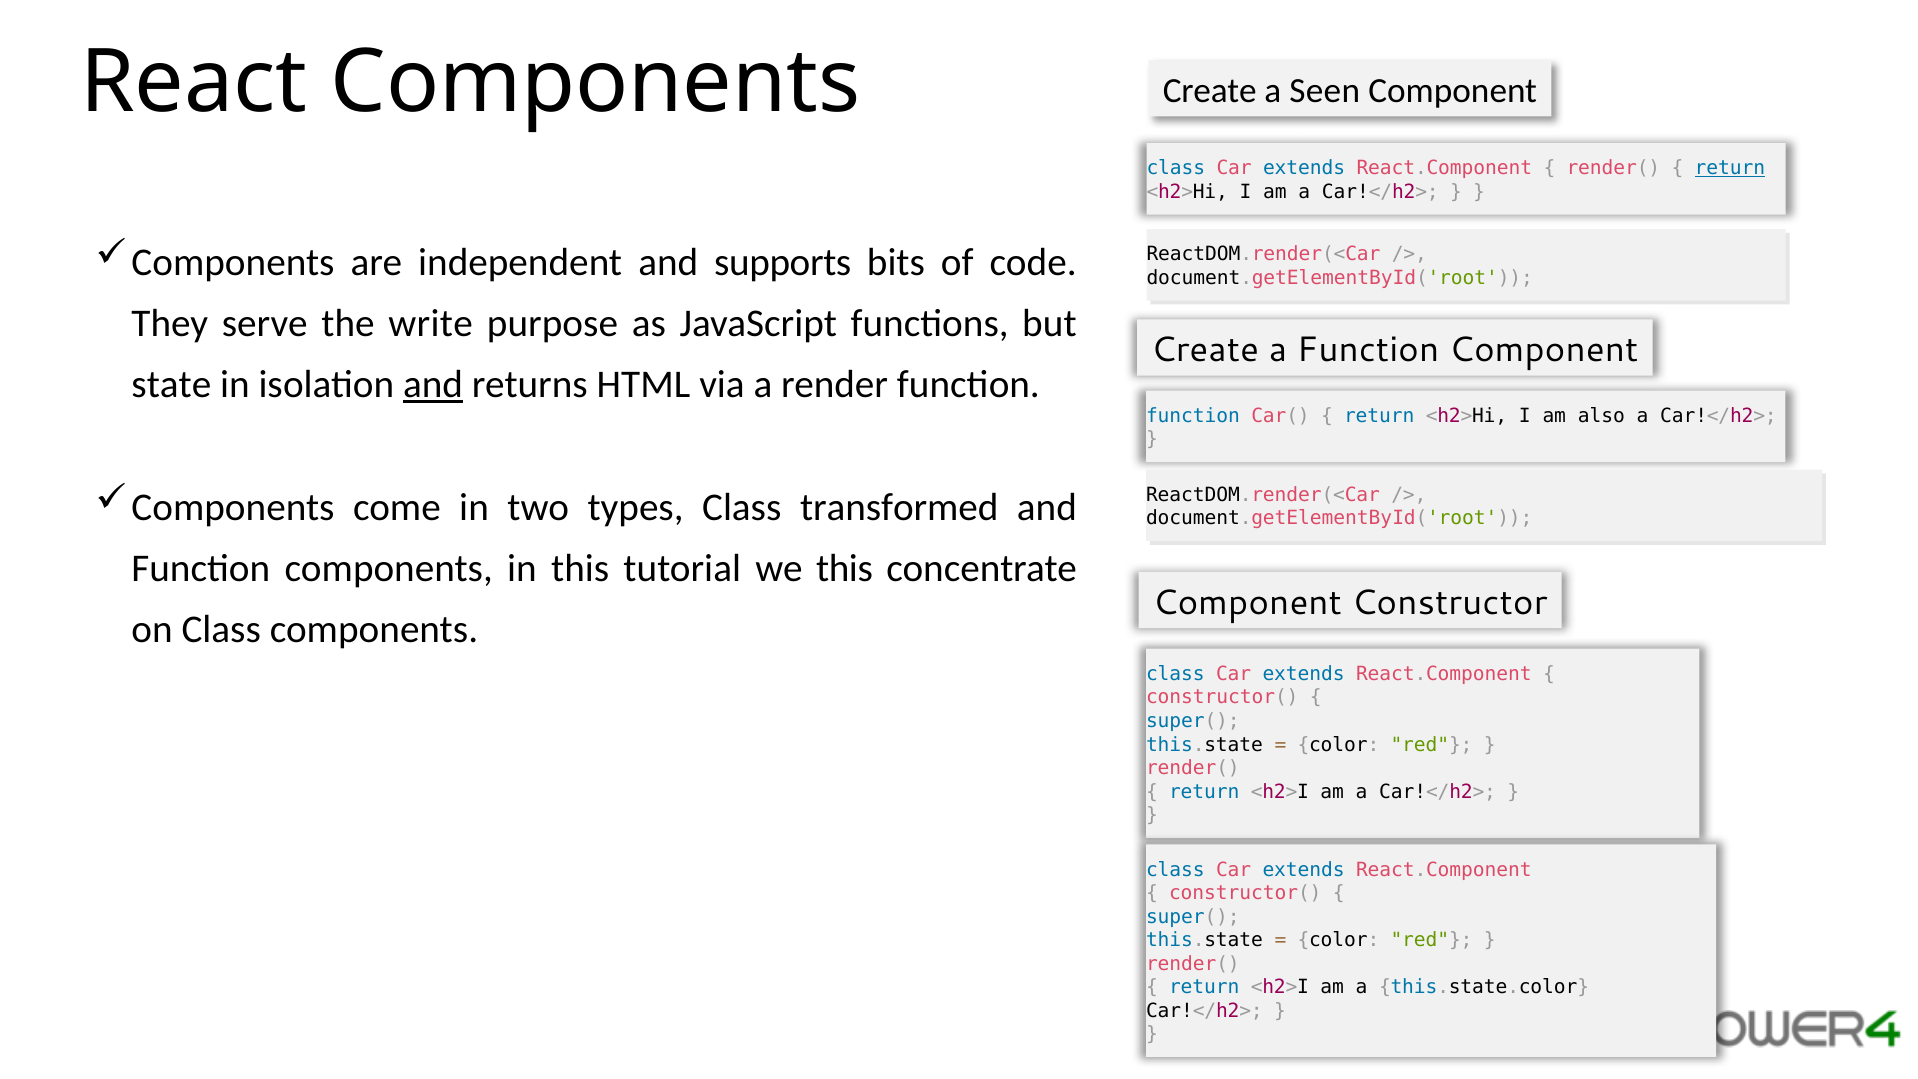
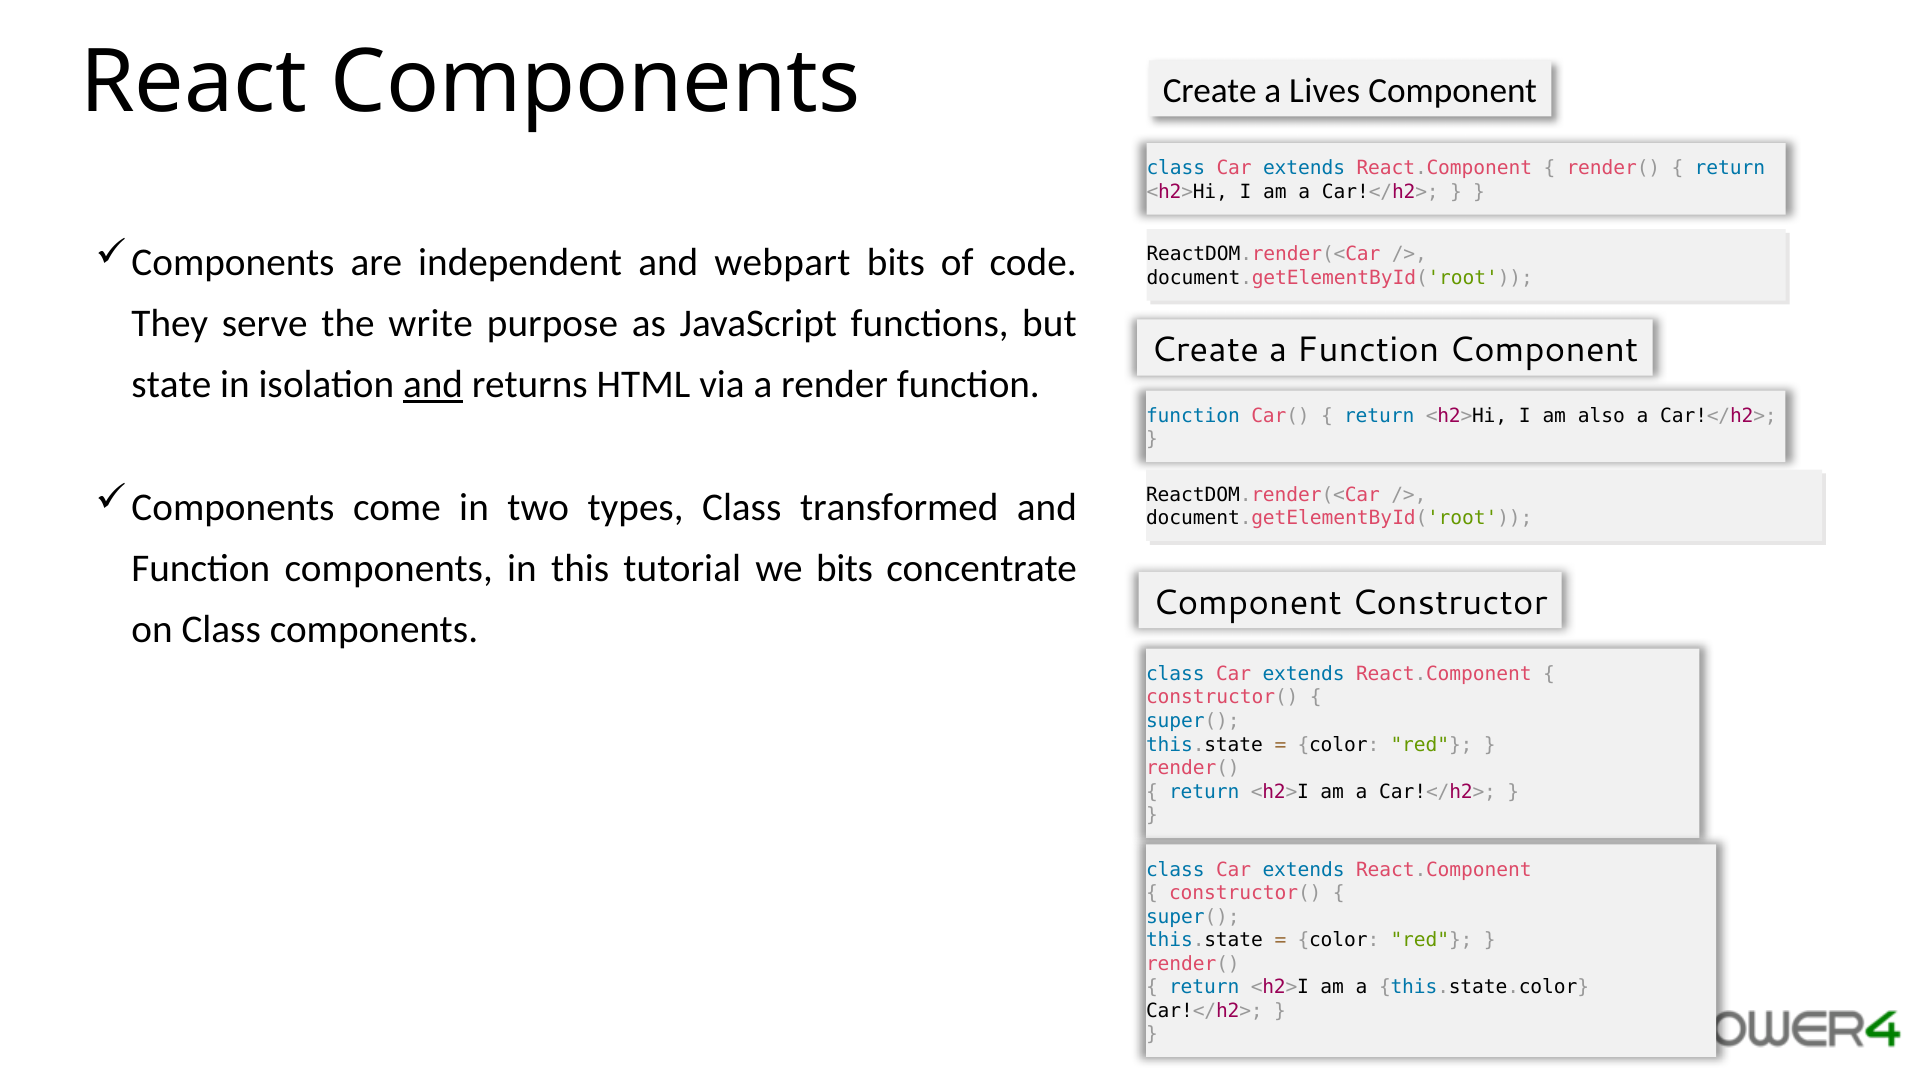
Seen: Seen -> Lives
return at (1730, 168) underline: present -> none
supports: supports -> webpart
we this: this -> bits
